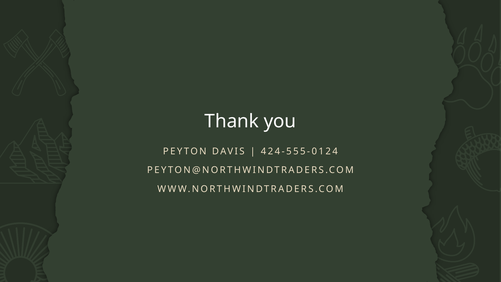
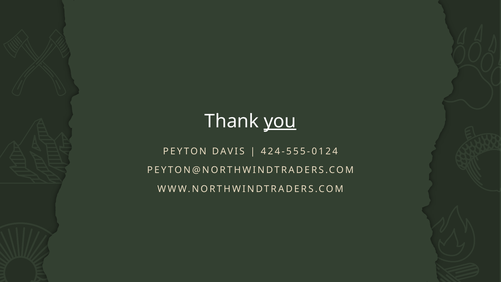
you underline: none -> present
